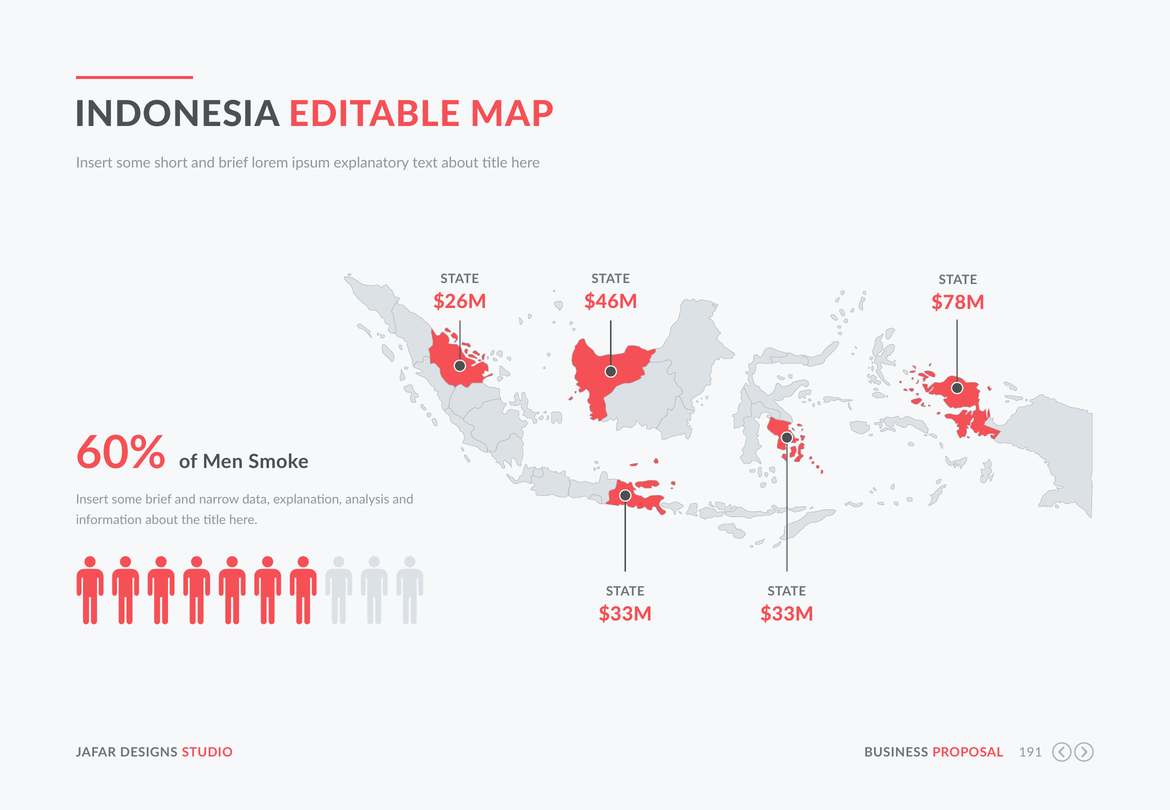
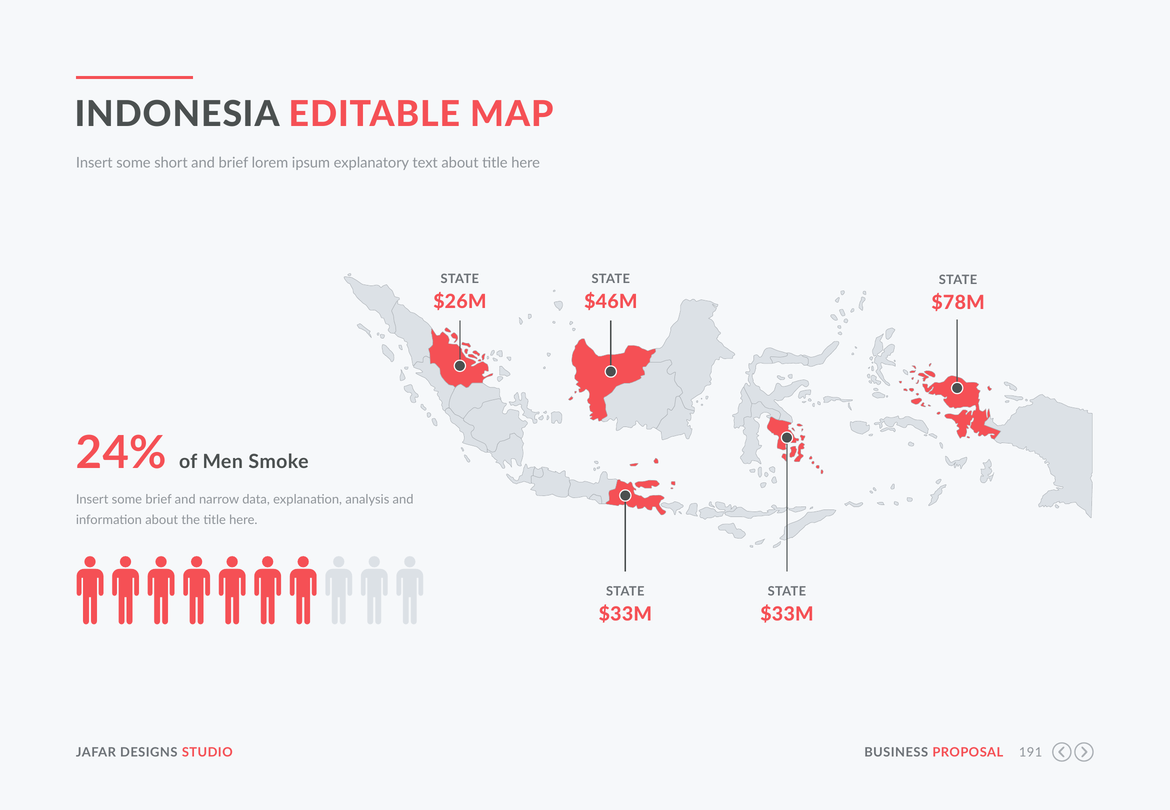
60%: 60% -> 24%
